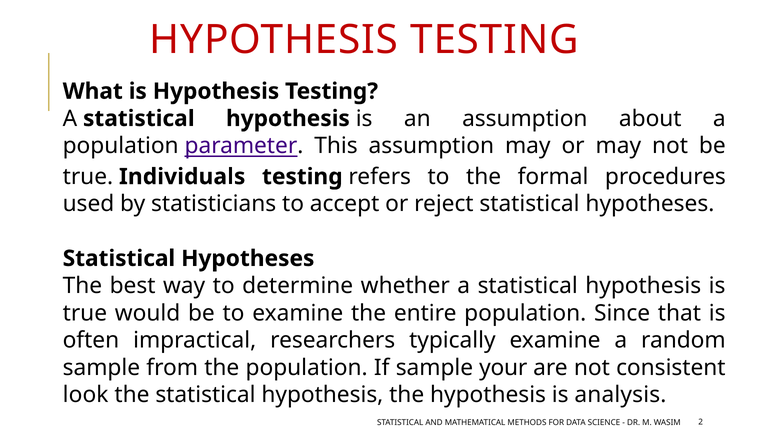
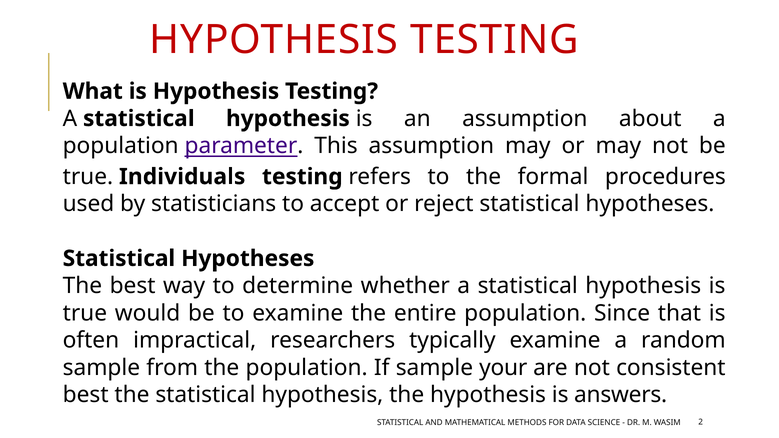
look at (86, 395): look -> best
analysis: analysis -> answers
